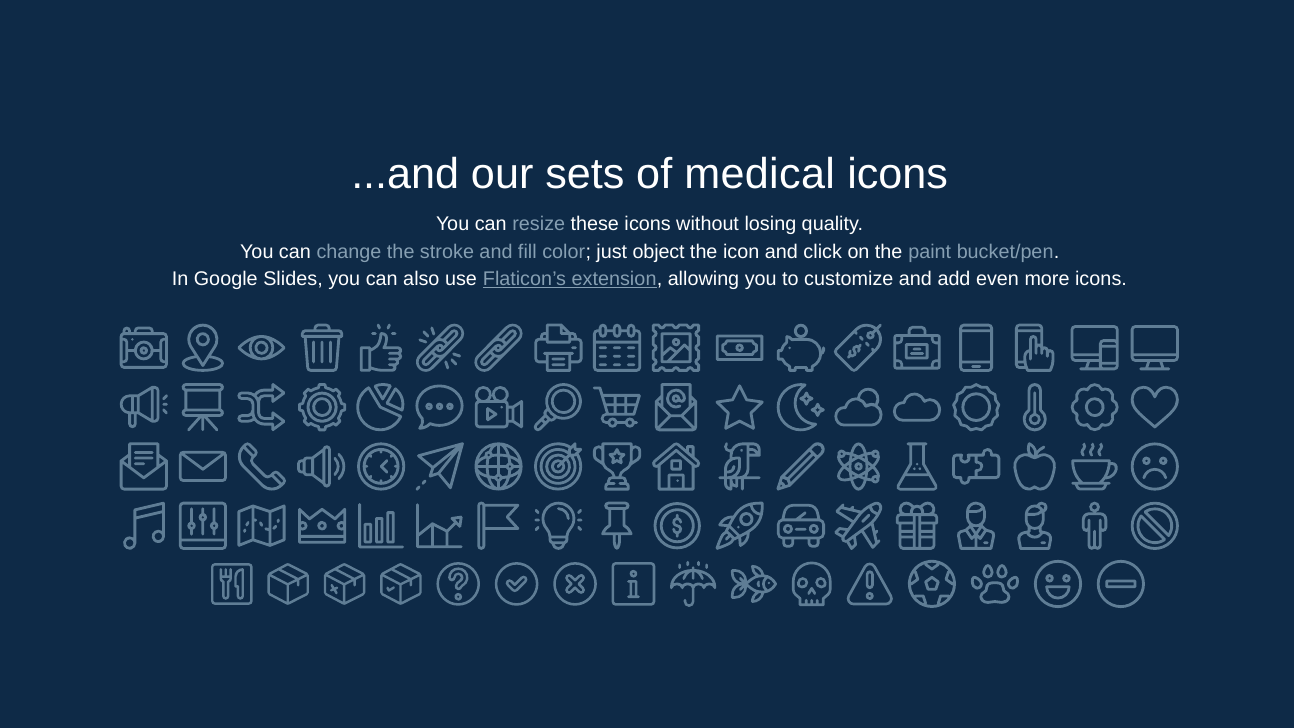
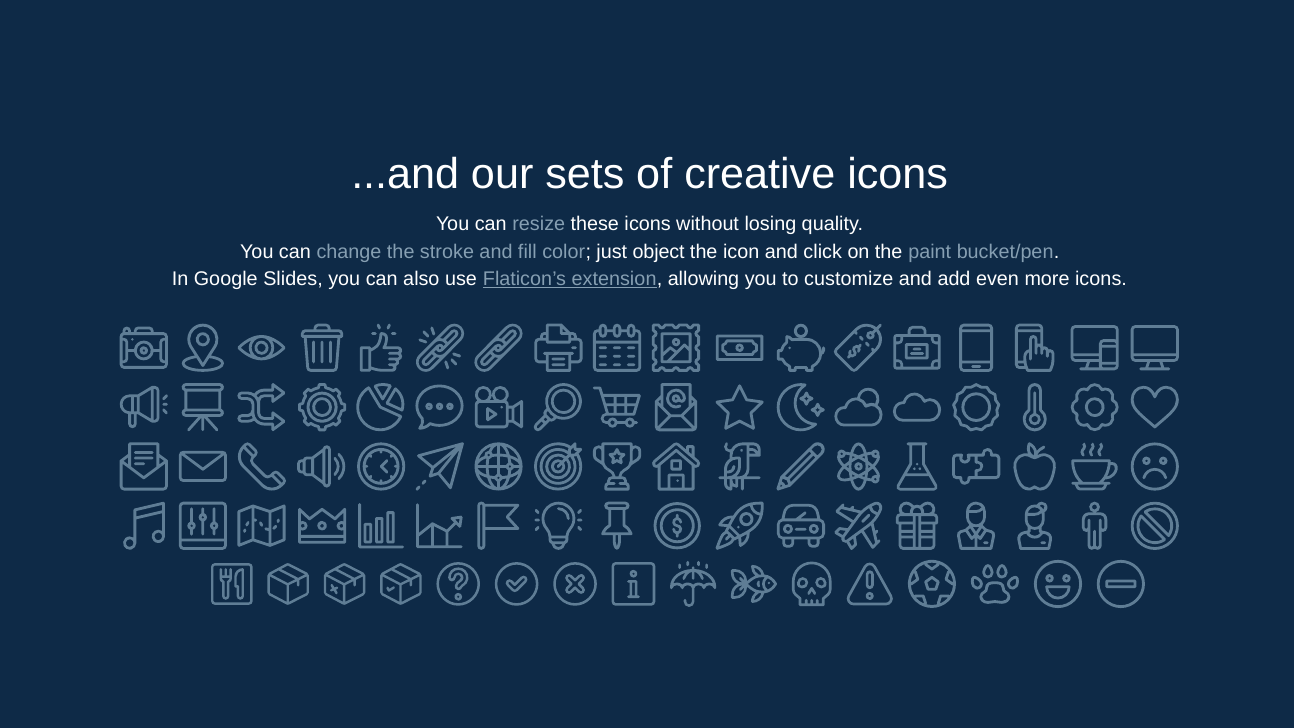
medical: medical -> creative
